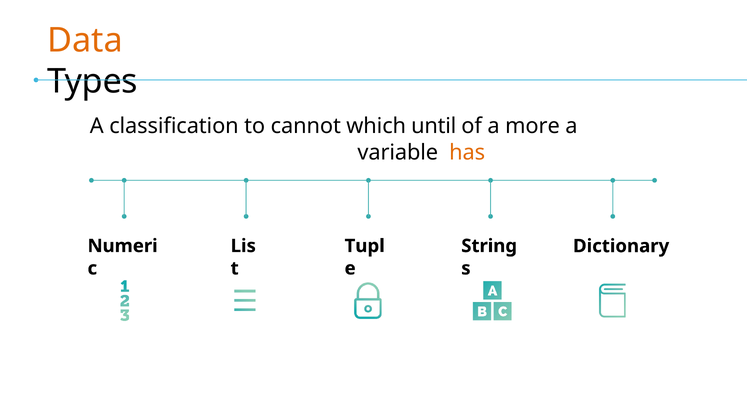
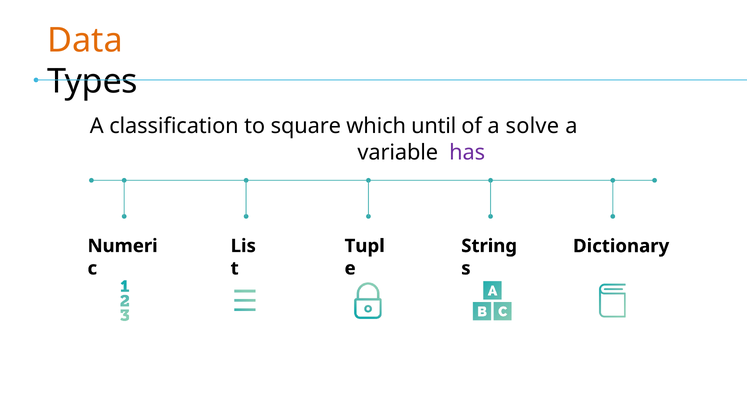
cannot: cannot -> square
more: more -> solve
has colour: orange -> purple
